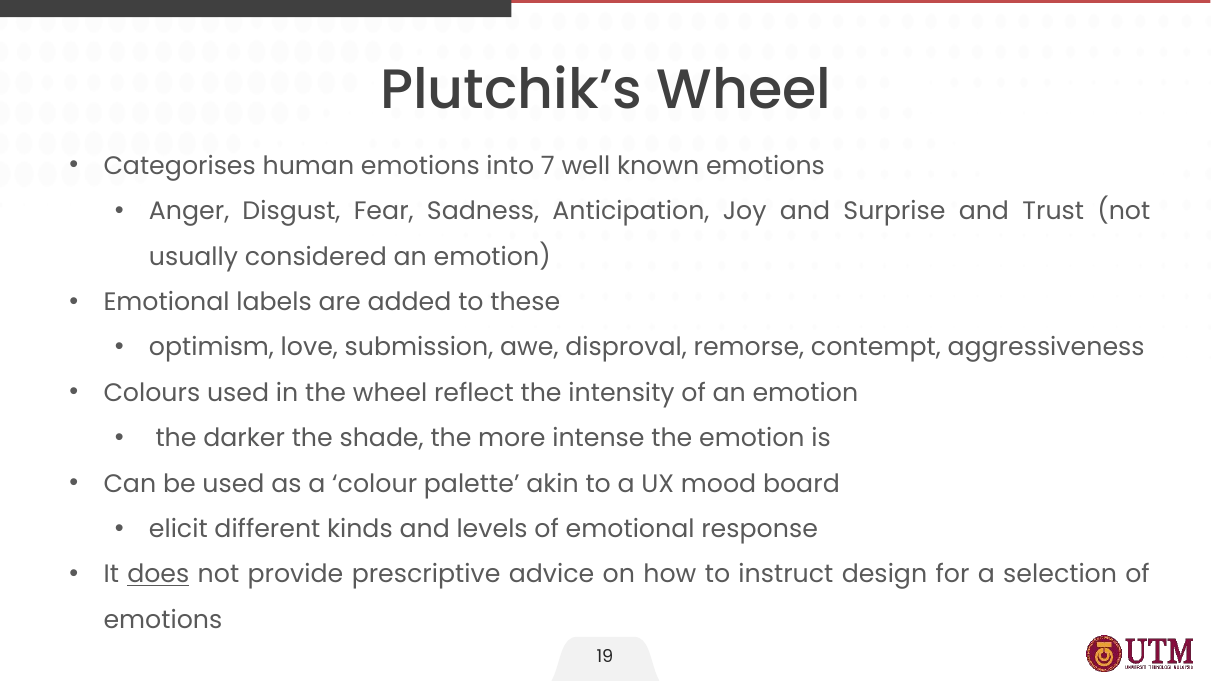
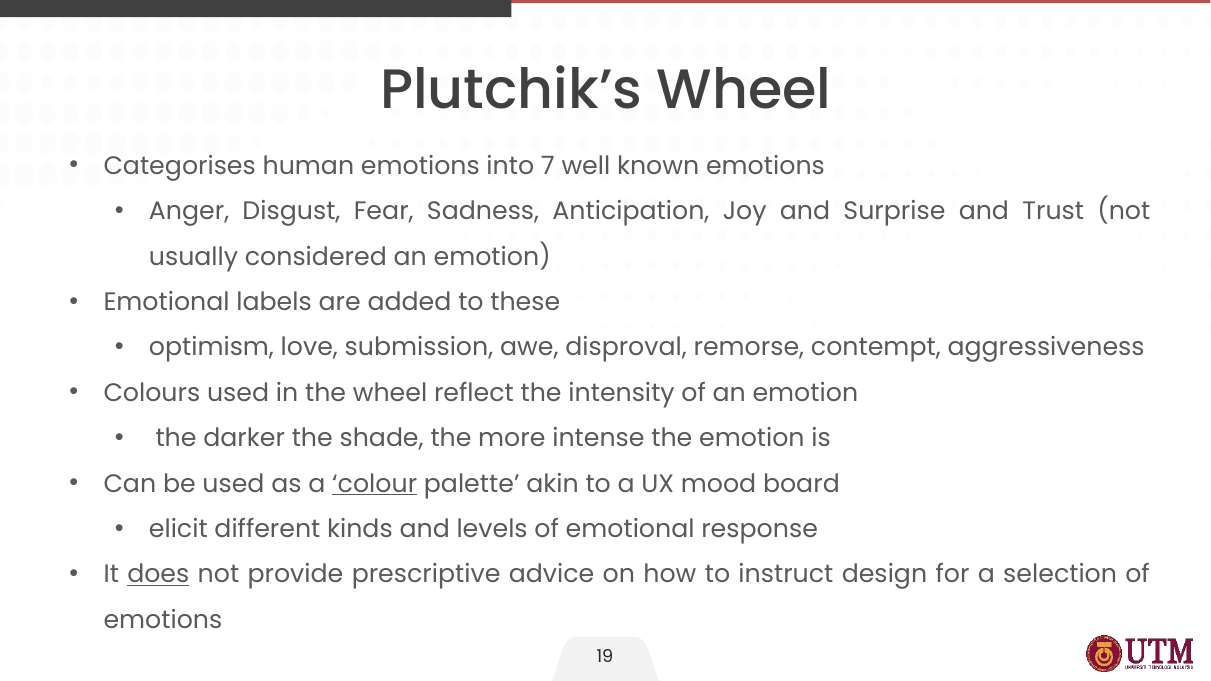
colour underline: none -> present
